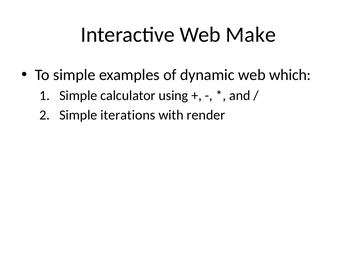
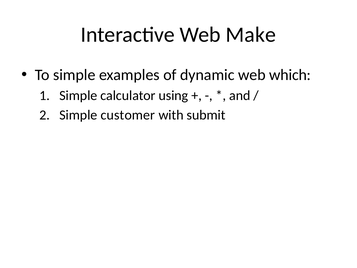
iterations: iterations -> customer
render: render -> submit
